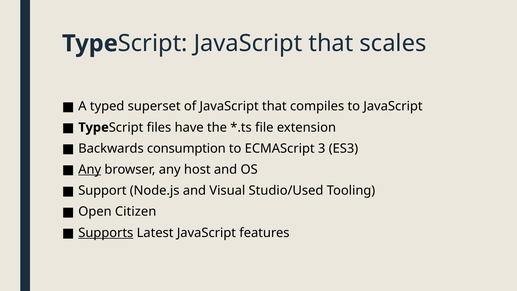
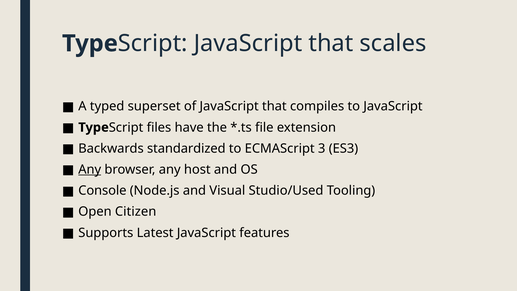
consumption: consumption -> standardized
Support: Support -> Console
Supports underline: present -> none
